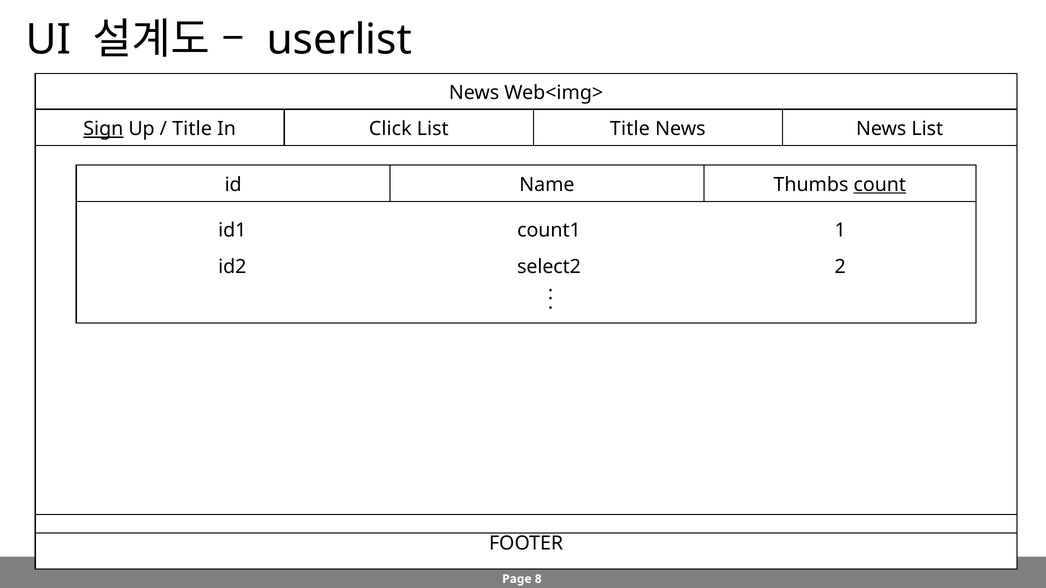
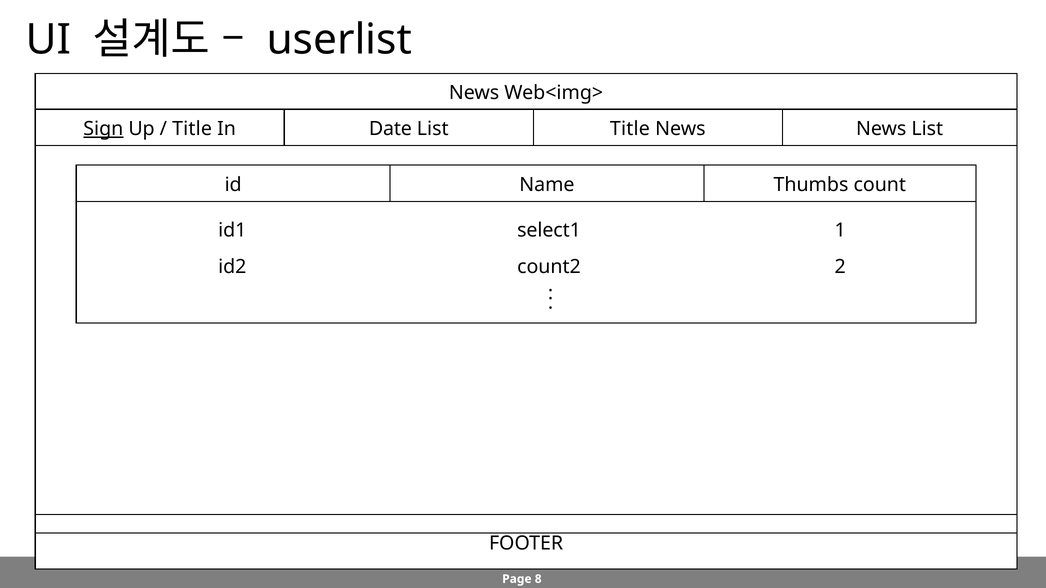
Click: Click -> Date
count underline: present -> none
count1: count1 -> select1
select2: select2 -> count2
